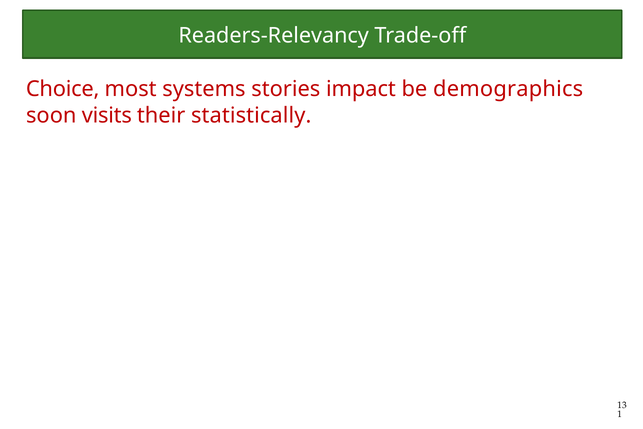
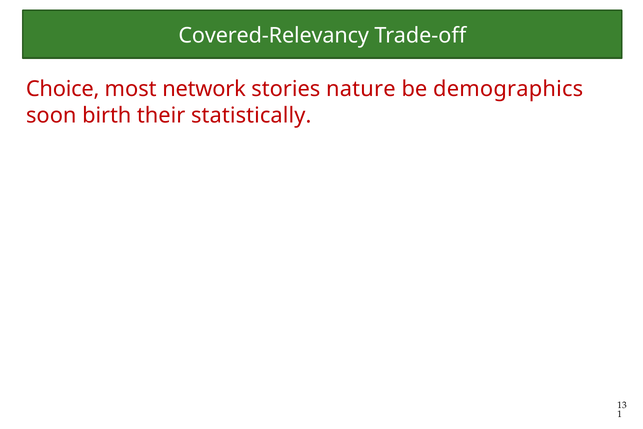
Readers-Relevancy: Readers-Relevancy -> Covered-Relevancy
systems: systems -> network
impact: impact -> nature
visits: visits -> birth
